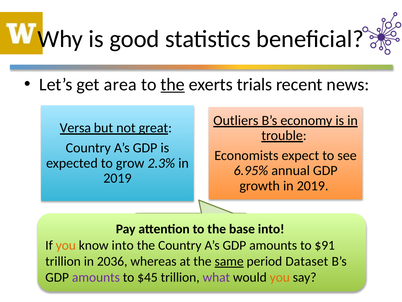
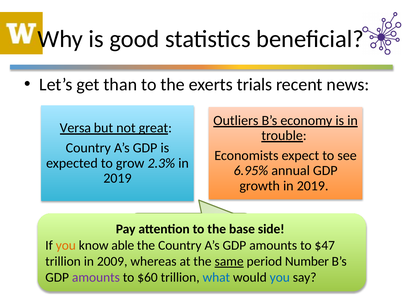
area: area -> than
the at (173, 84) underline: present -> none
base into: into -> side
know into: into -> able
$91: $91 -> $47
2036: 2036 -> 2009
Dataset: Dataset -> Number
$45: $45 -> $60
what colour: purple -> blue
you at (280, 277) colour: orange -> blue
